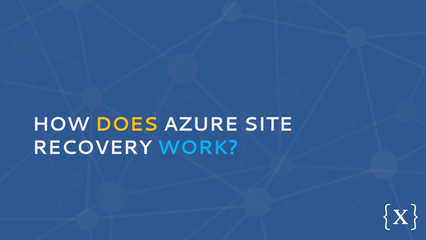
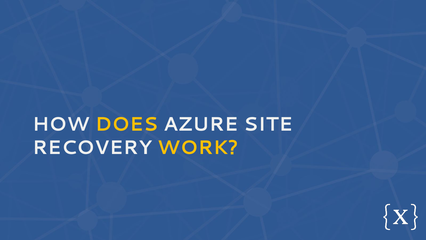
WORK colour: light blue -> yellow
